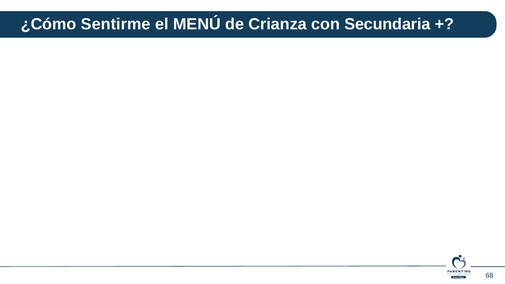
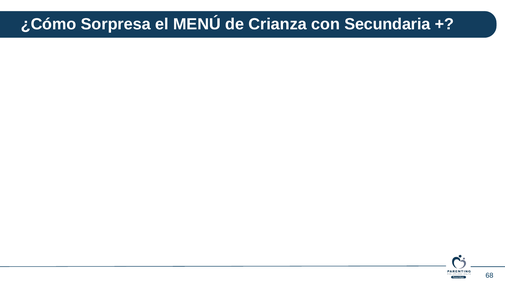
Sentirme: Sentirme -> Sorpresa
